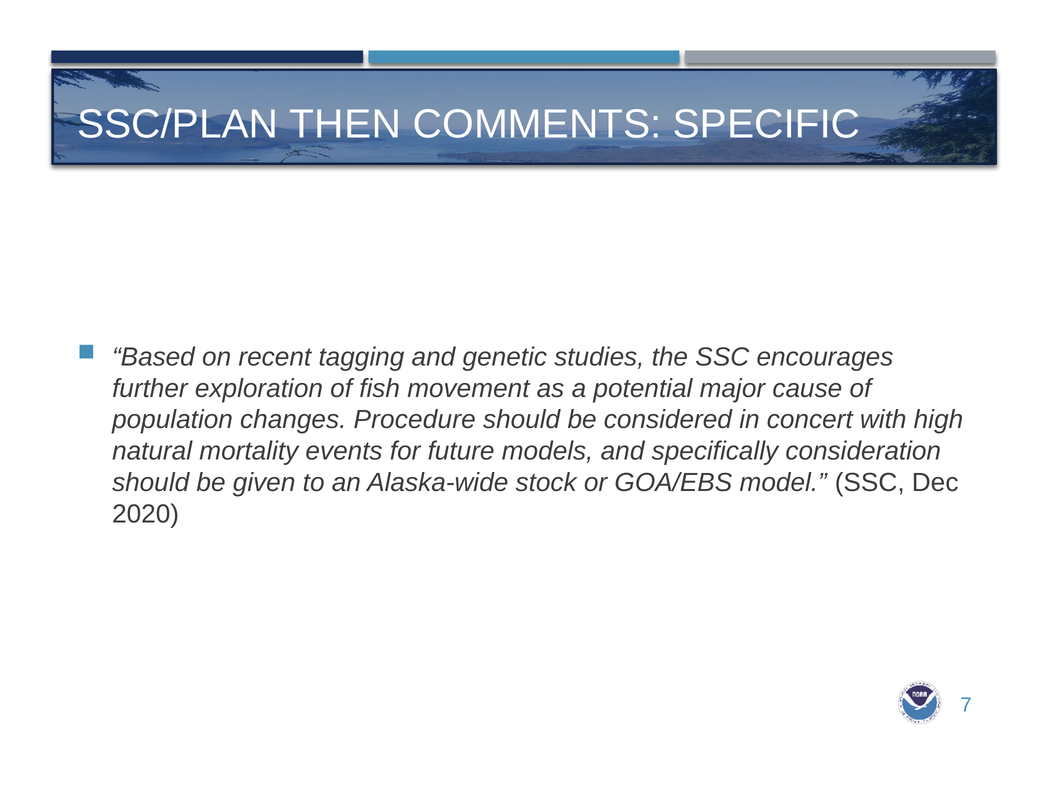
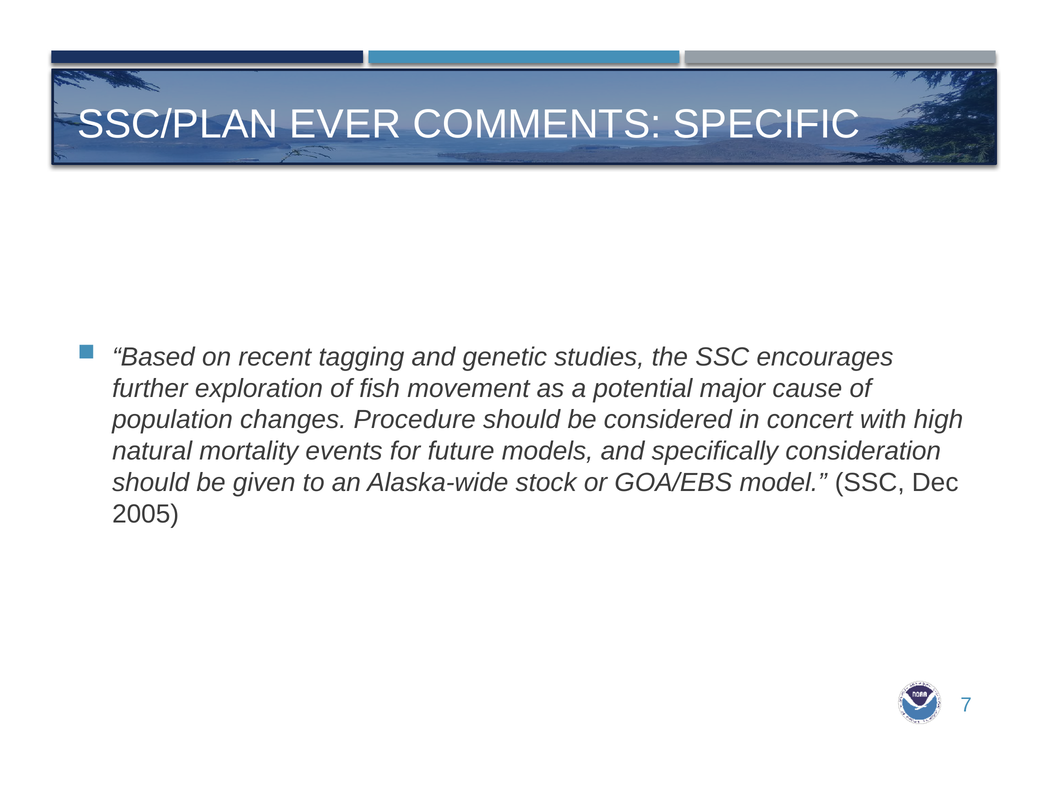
THEN: THEN -> EVER
2020: 2020 -> 2005
